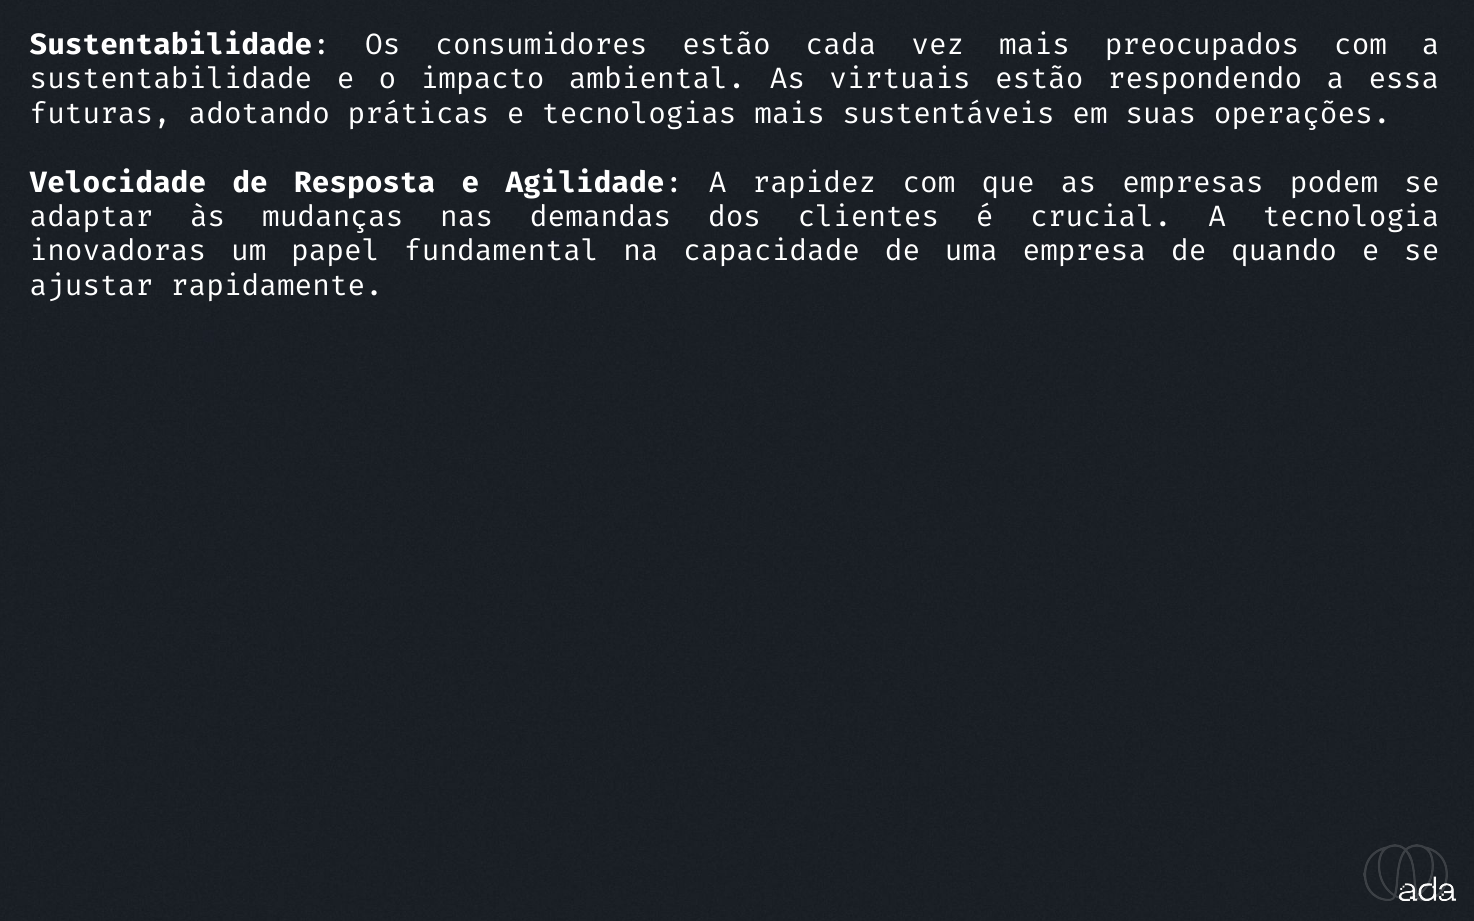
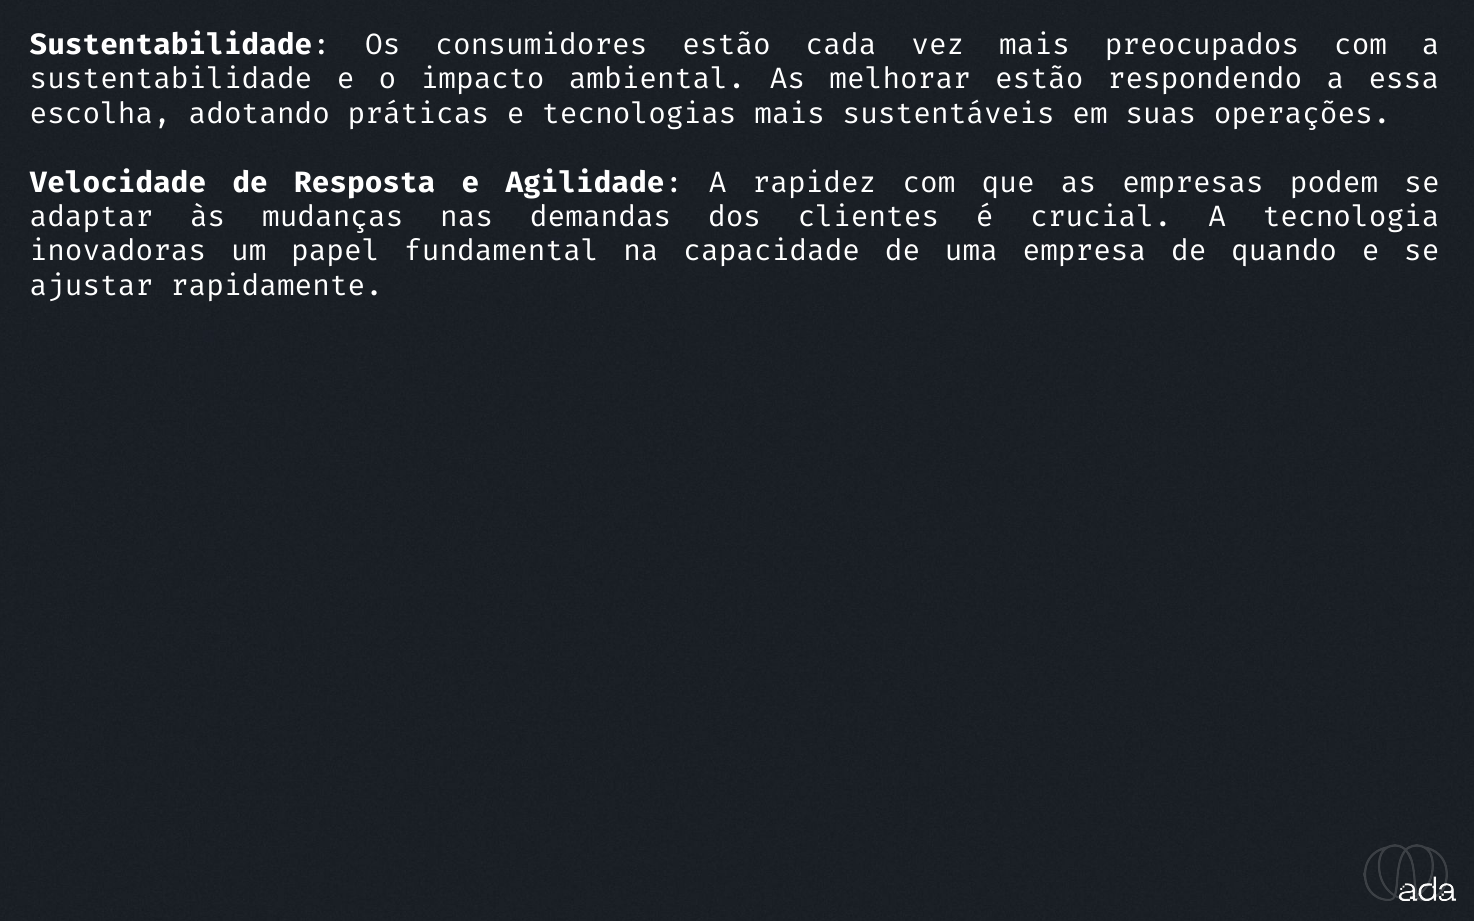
virtuais: virtuais -> melhorar
futuras: futuras -> escolha
